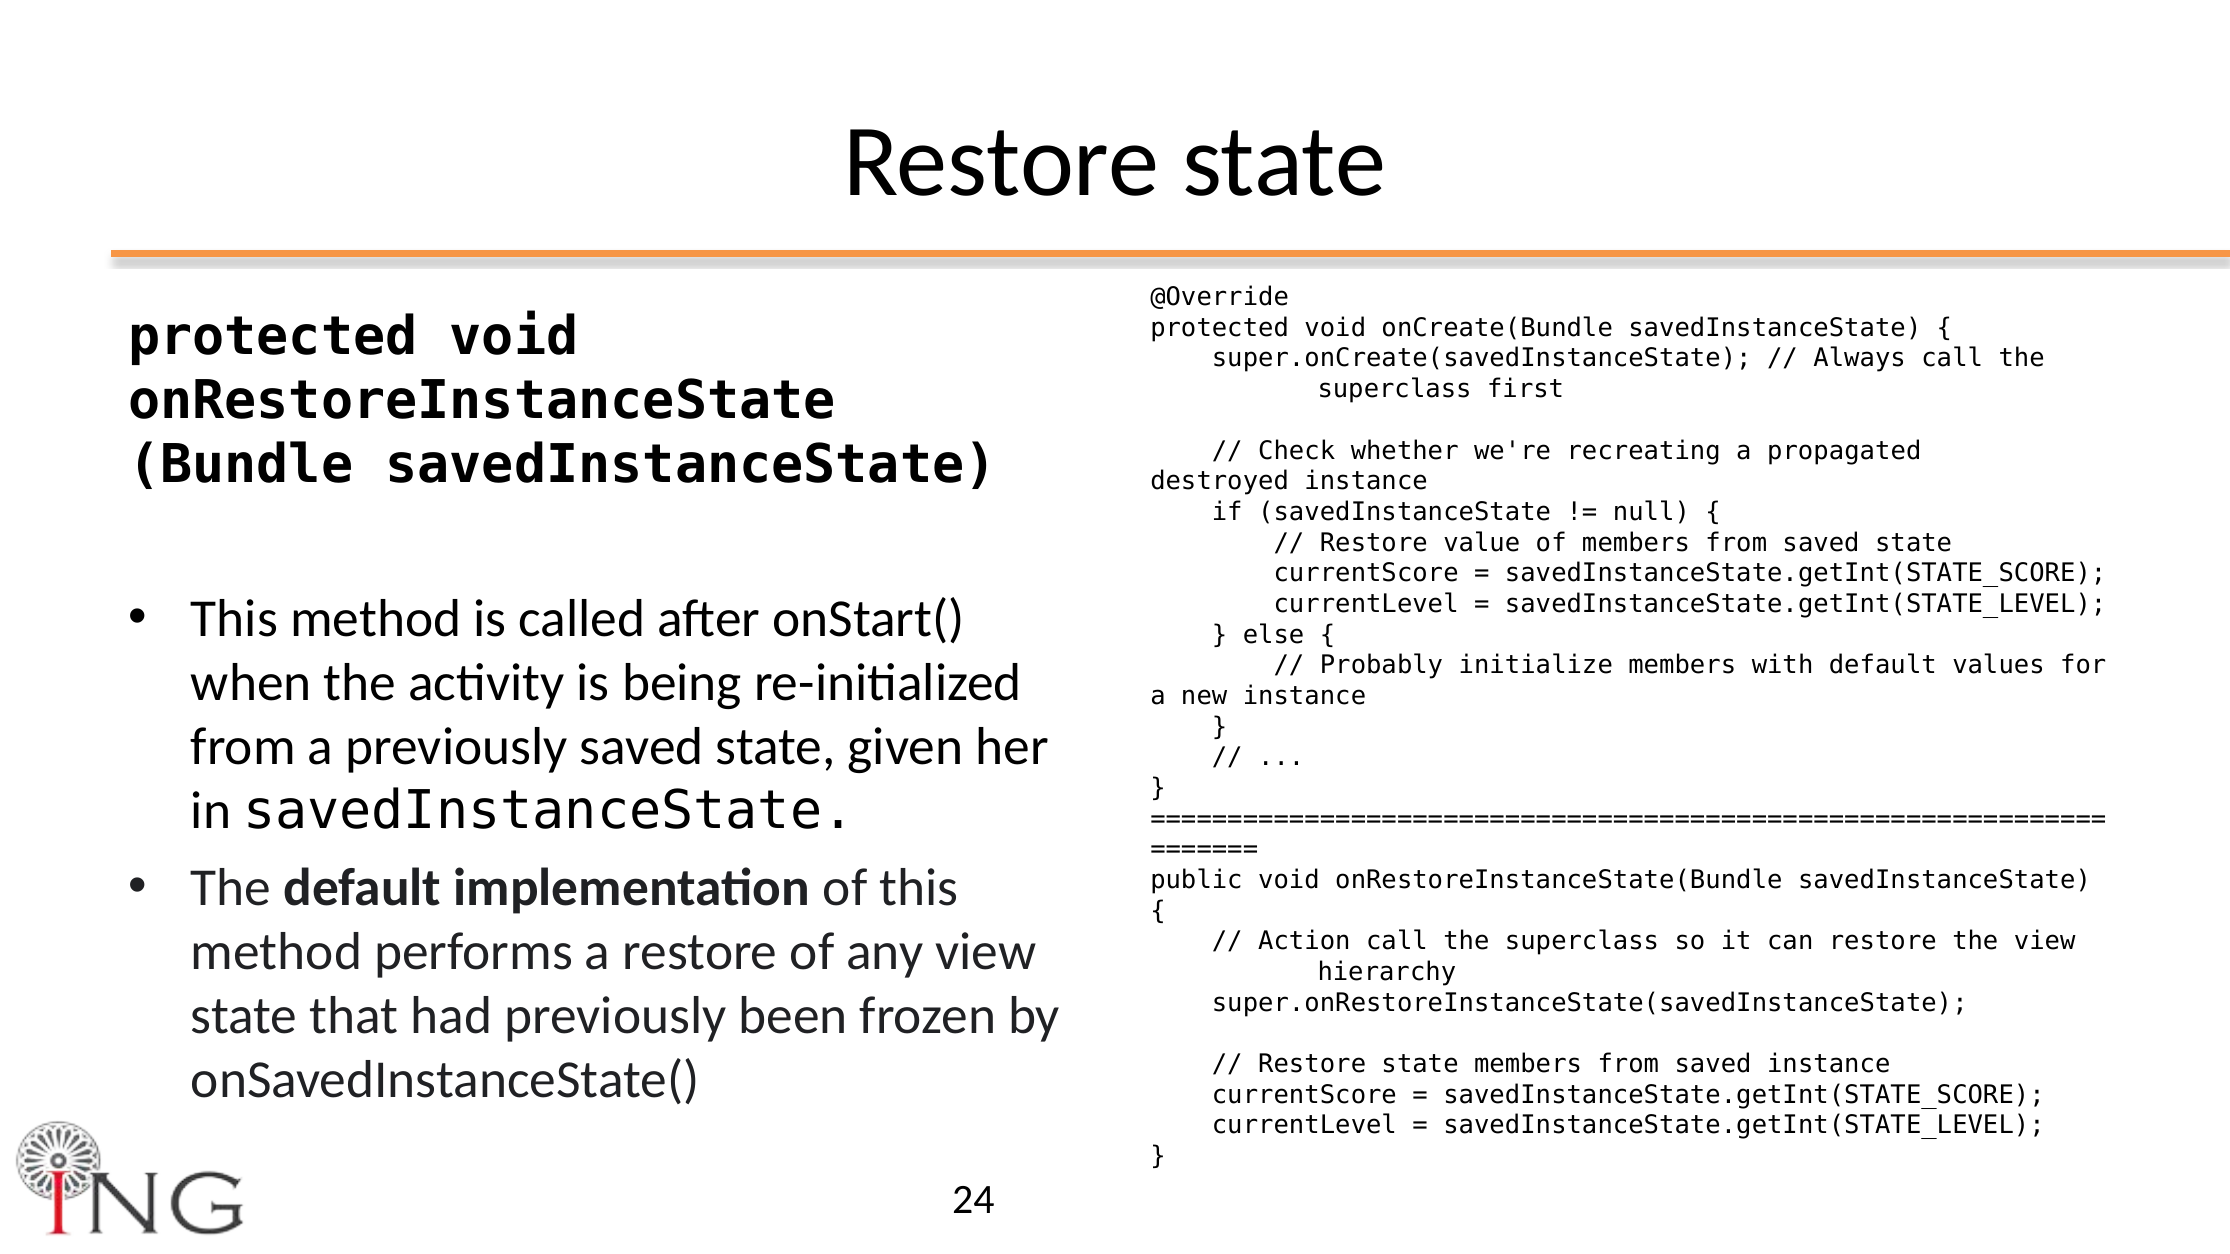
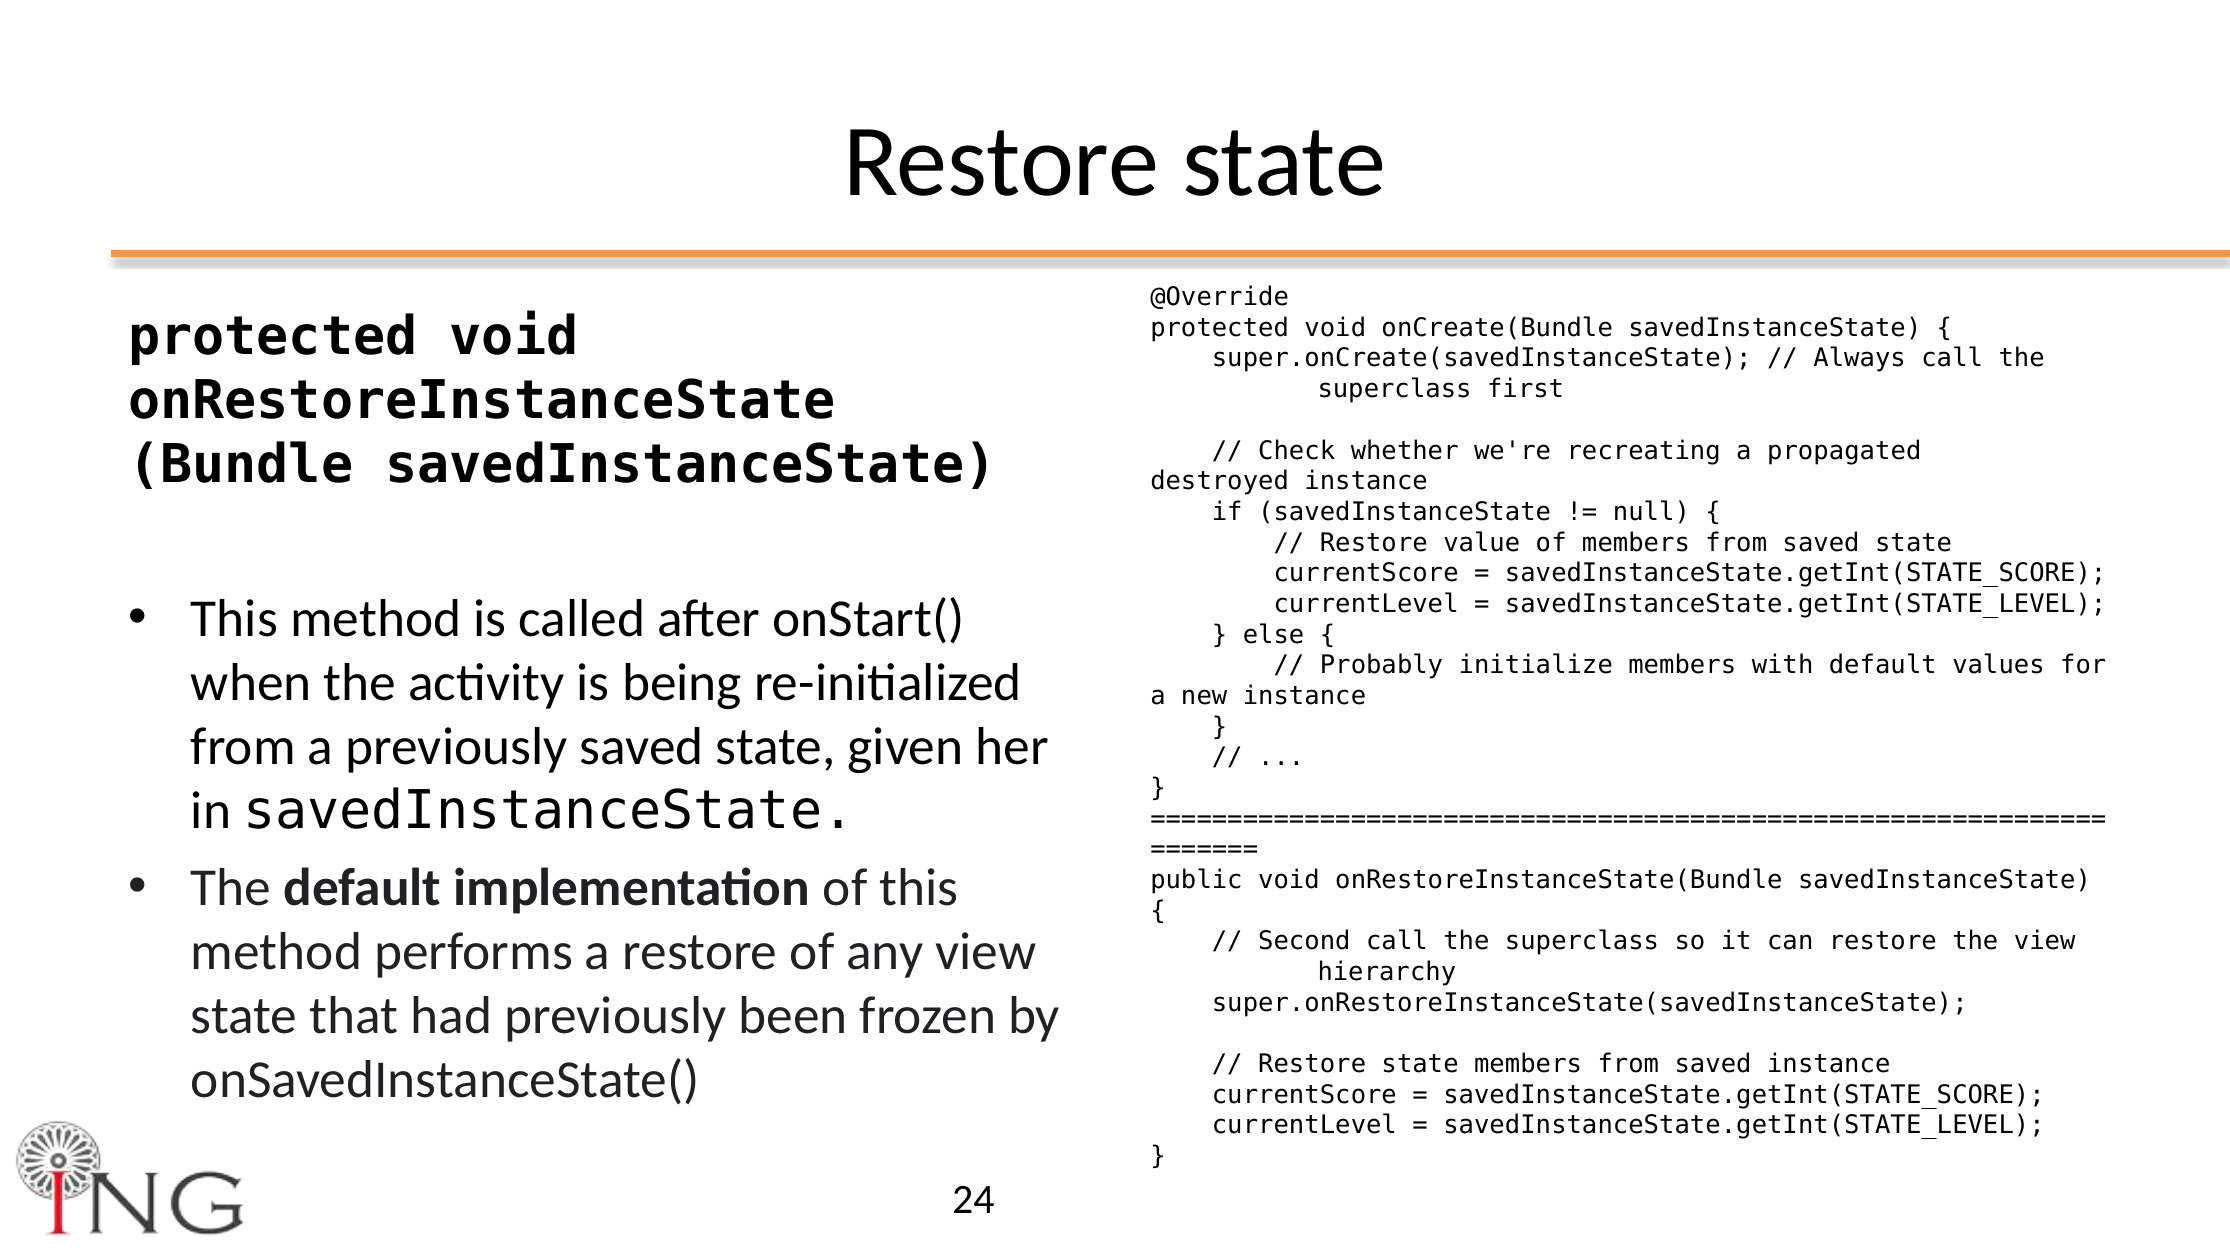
Action: Action -> Second
